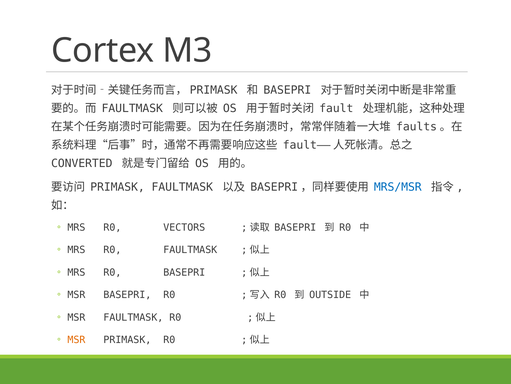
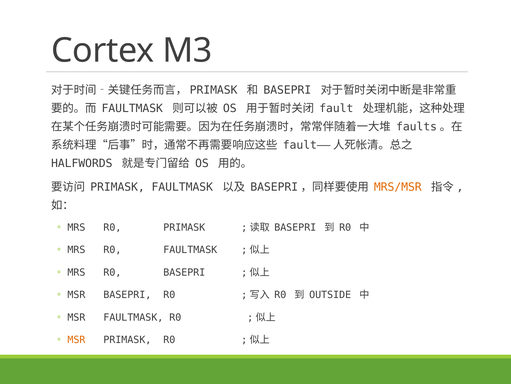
CONVERTED: CONVERTED -> HALFWORDS
MRS/MSR colour: blue -> orange
R0 VECTORS: VECTORS -> PRIMASK
